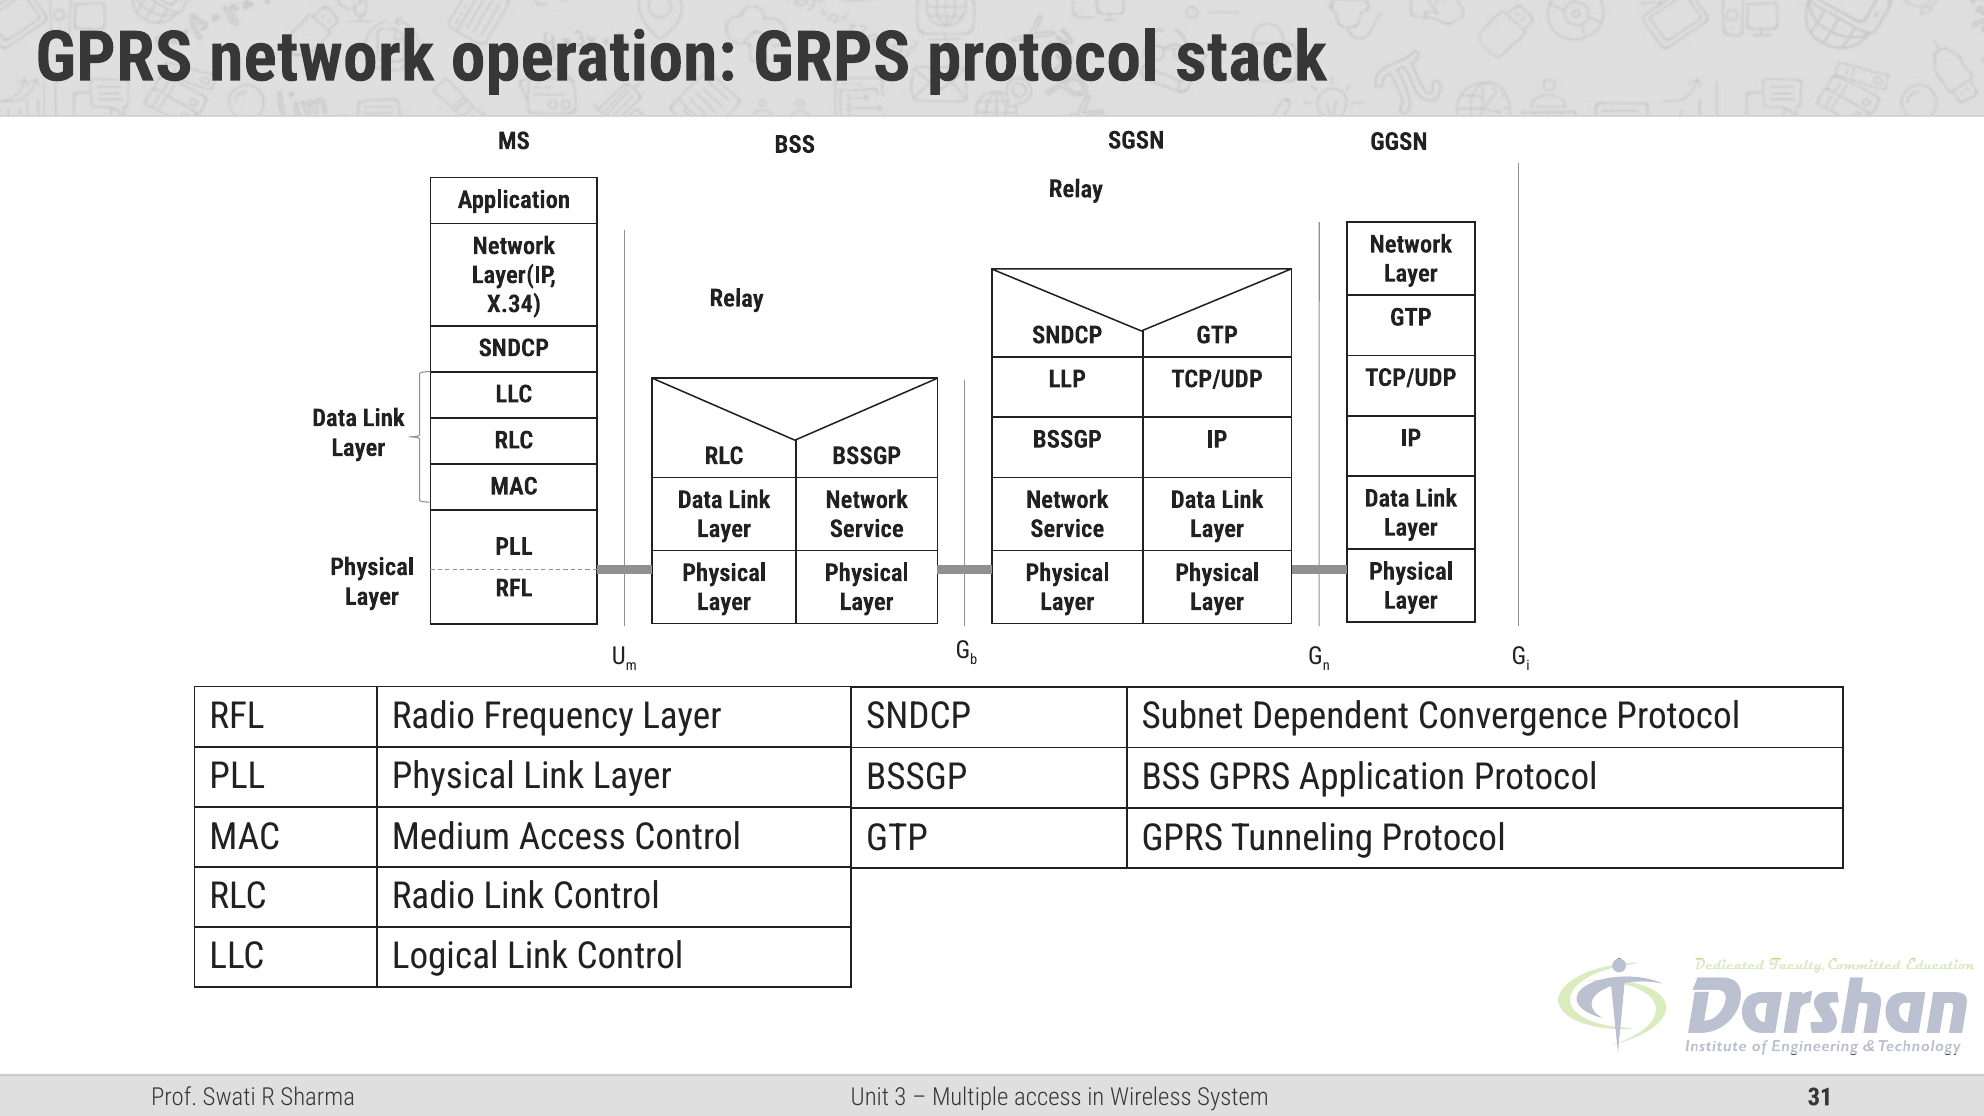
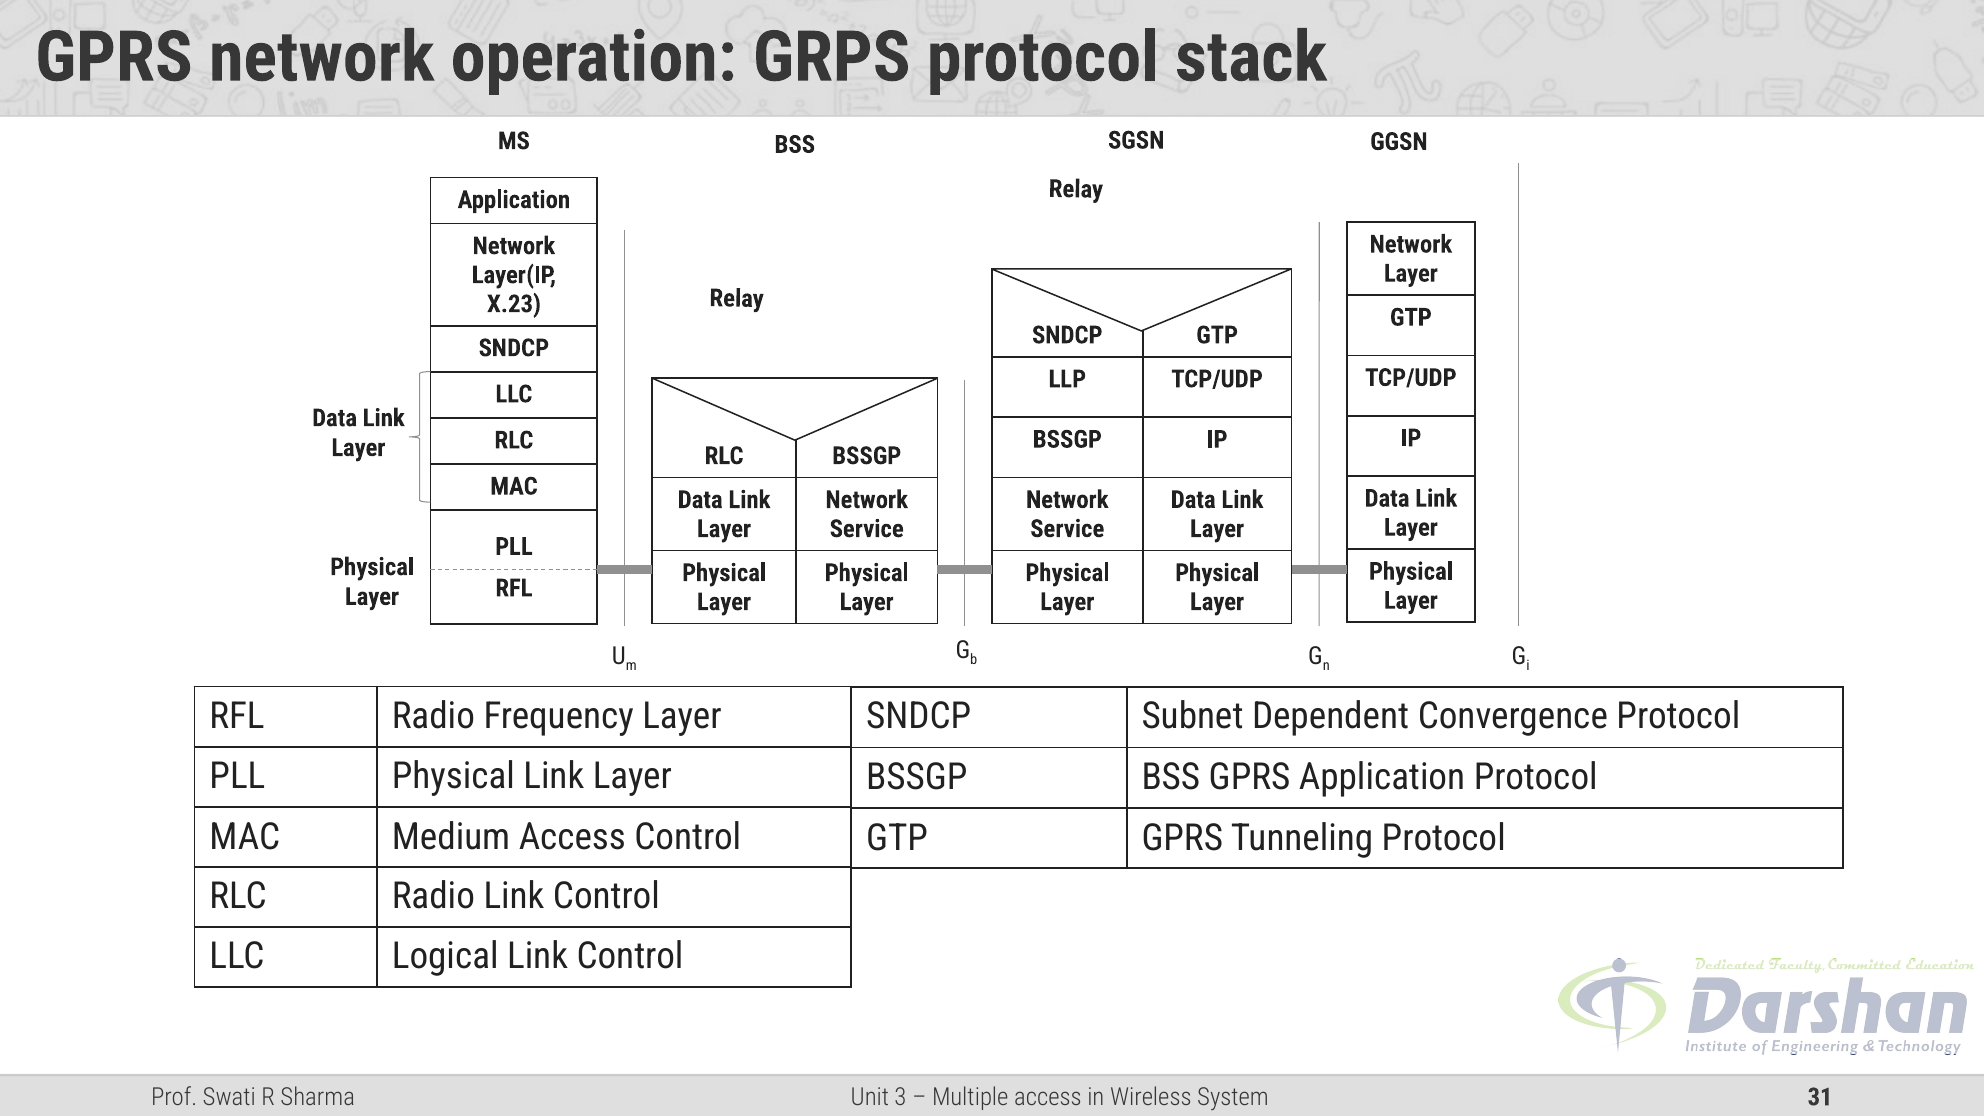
X.34: X.34 -> X.23
